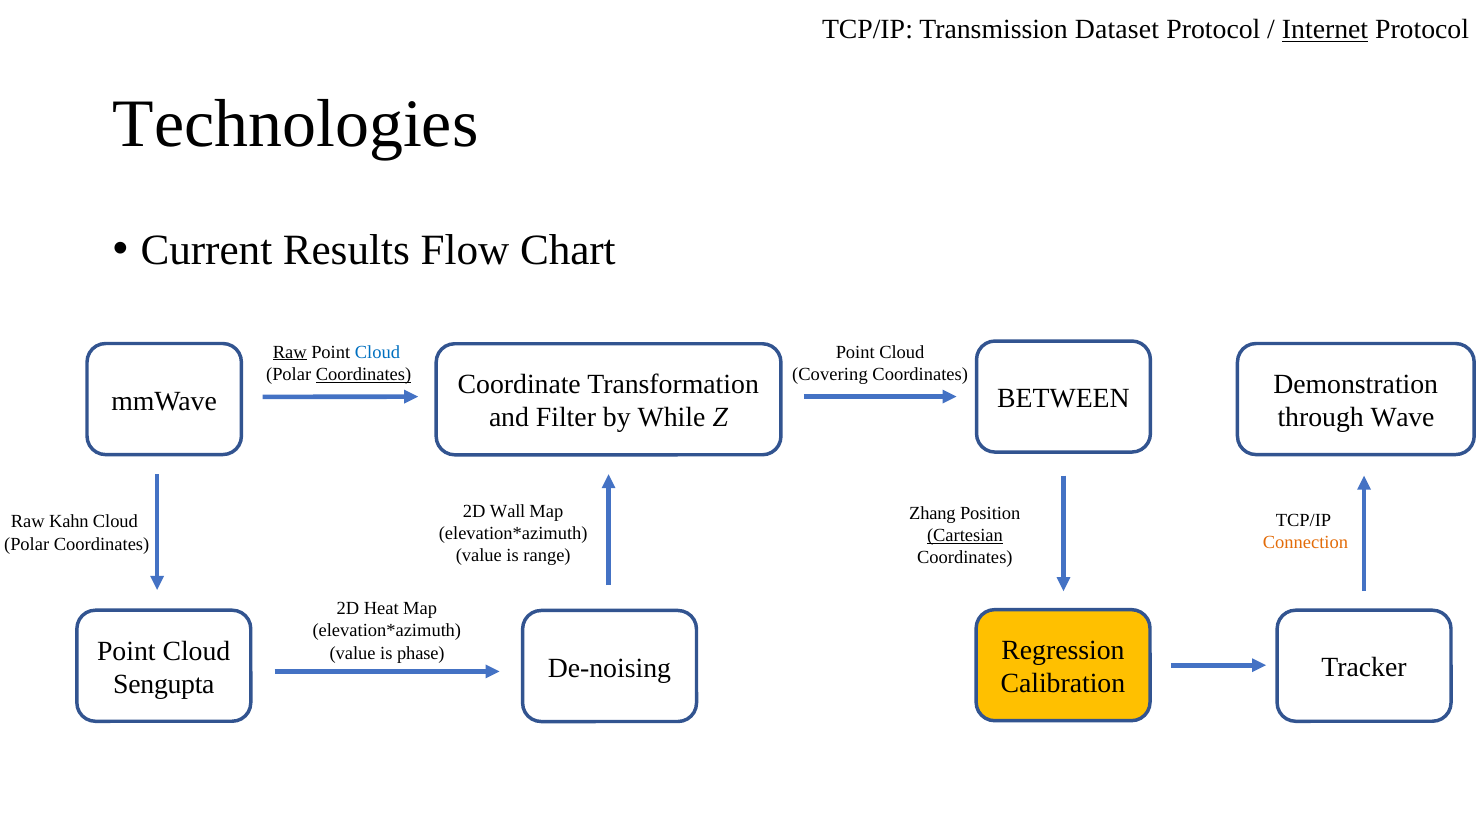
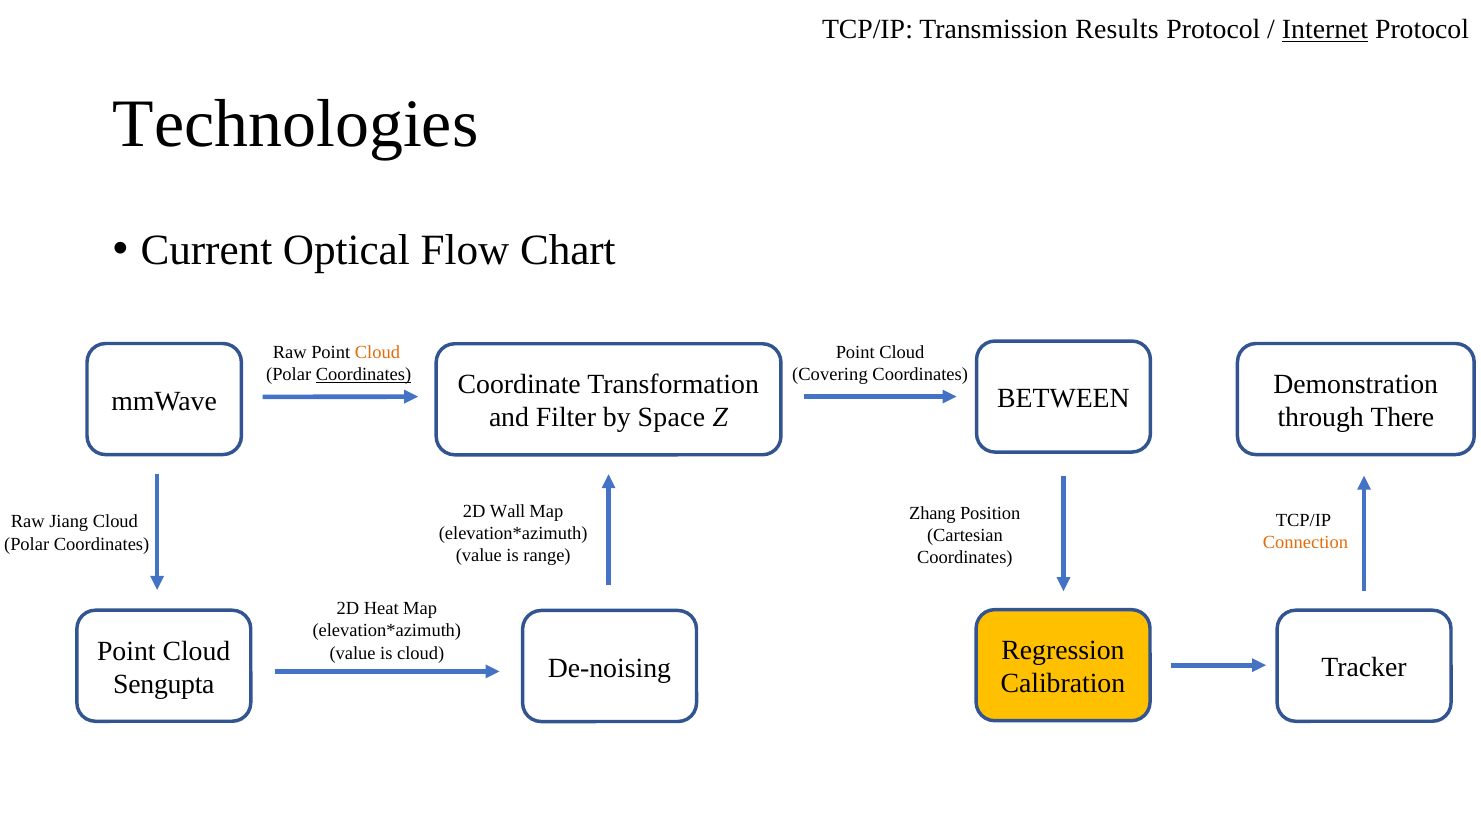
Dataset: Dataset -> Results
Results: Results -> Optical
Raw at (290, 352) underline: present -> none
Cloud at (377, 352) colour: blue -> orange
Wave: Wave -> There
While: While -> Space
Kahn: Kahn -> Jiang
Cartesian underline: present -> none
is phase: phase -> cloud
